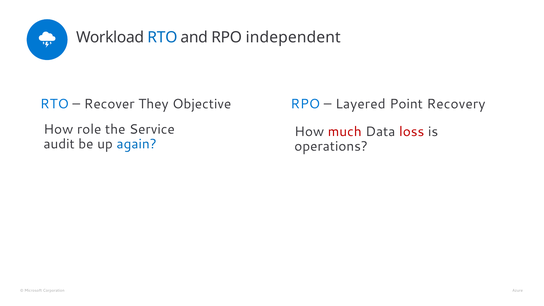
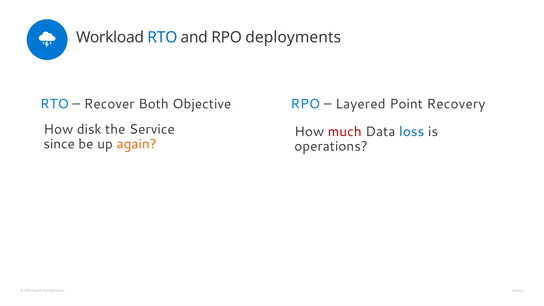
independent: independent -> deployments
They: They -> Both
role: role -> disk
loss colour: red -> blue
audit: audit -> since
again colour: blue -> orange
